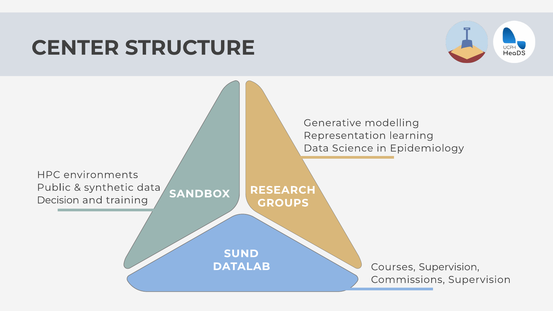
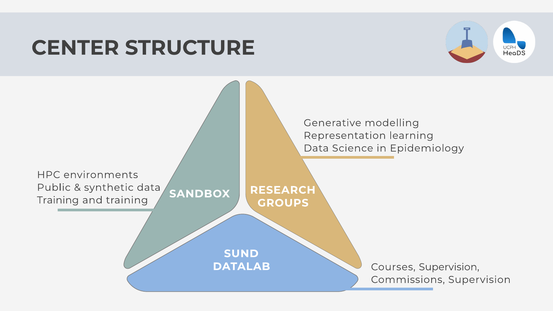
Decision at (58, 200): Decision -> Training
